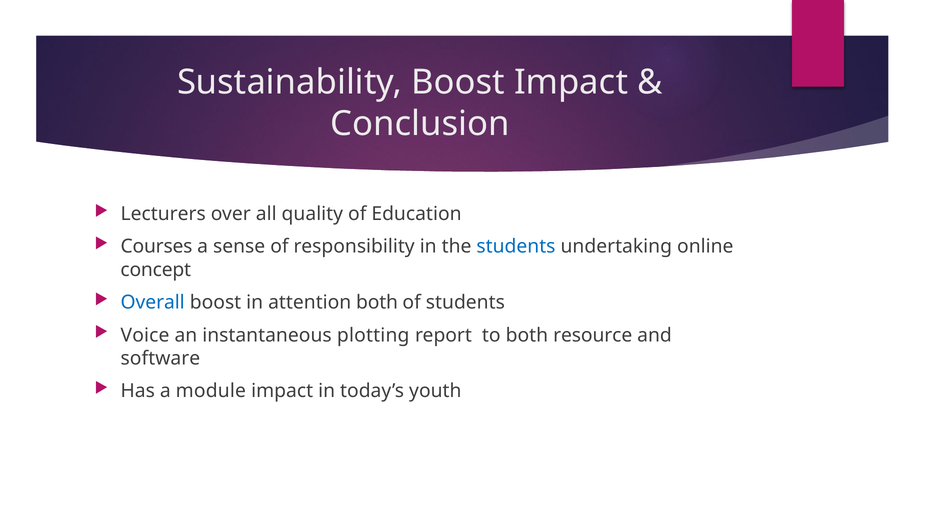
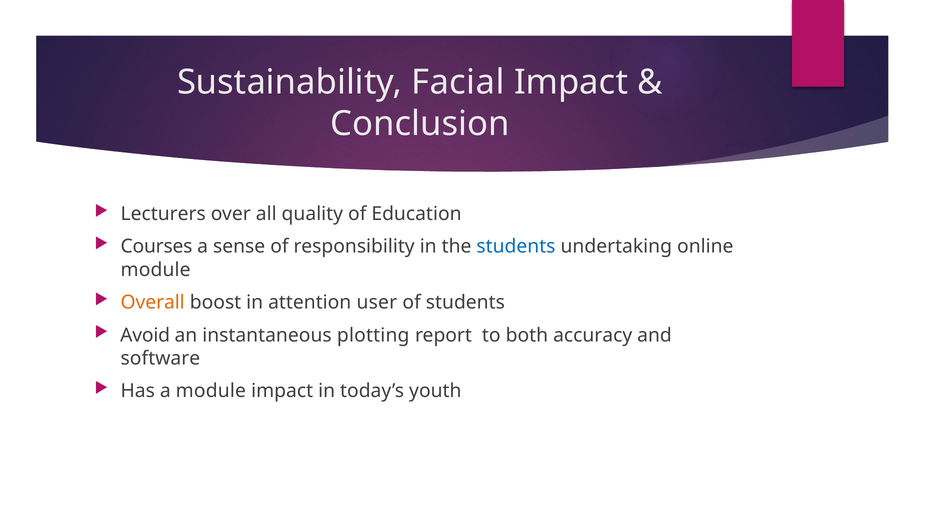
Sustainability Boost: Boost -> Facial
concept at (156, 270): concept -> module
Overall colour: blue -> orange
attention both: both -> user
Voice: Voice -> Avoid
resource: resource -> accuracy
